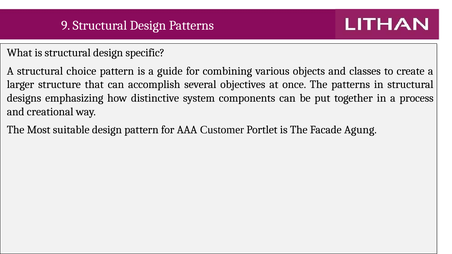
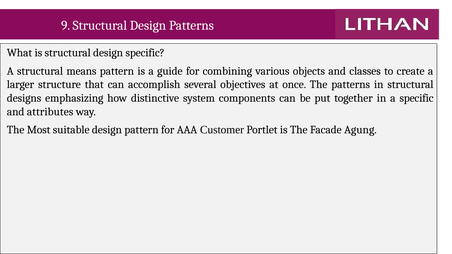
choice: choice -> means
a process: process -> specific
creational: creational -> attributes
